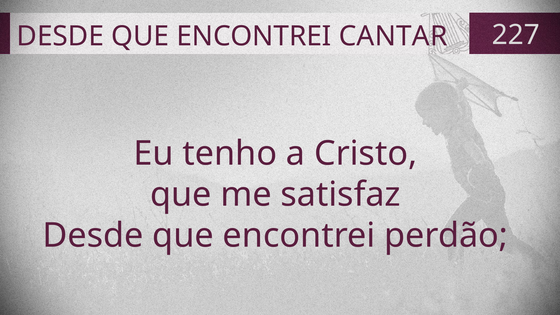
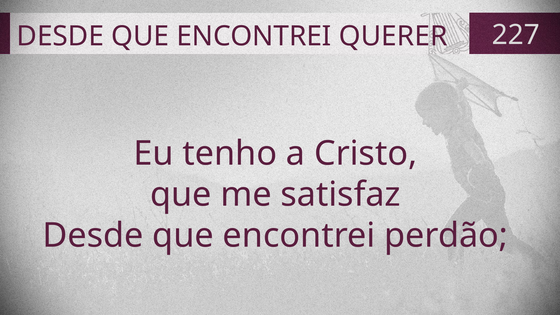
CANTAR: CANTAR -> QUERER
